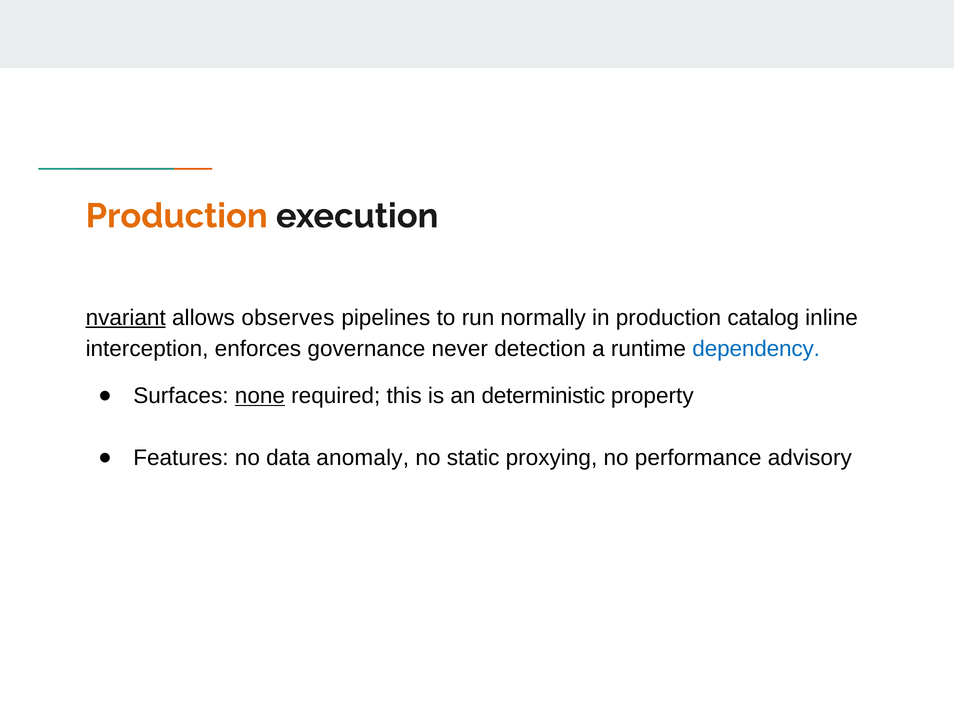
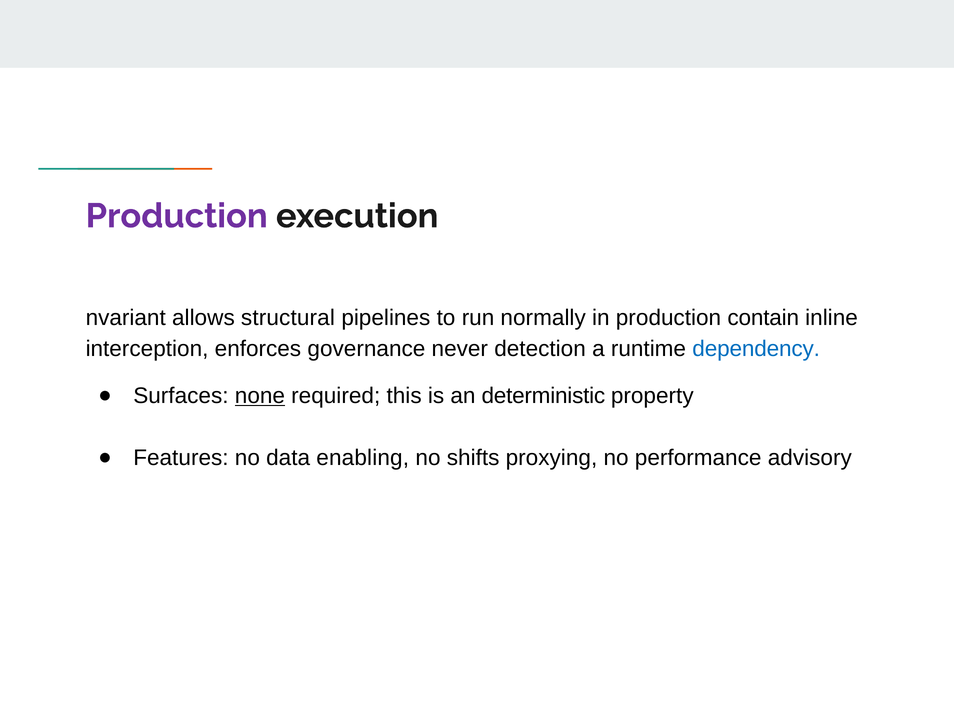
Production at (177, 216) colour: orange -> purple
nvariant underline: present -> none
observes: observes -> structural
catalog: catalog -> contain
anomaly: anomaly -> enabling
static: static -> shifts
